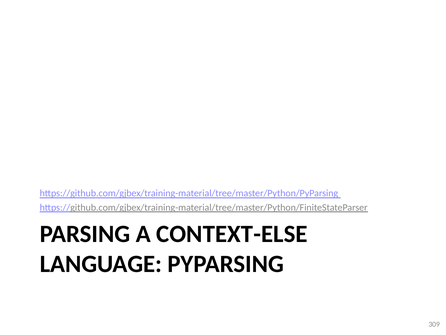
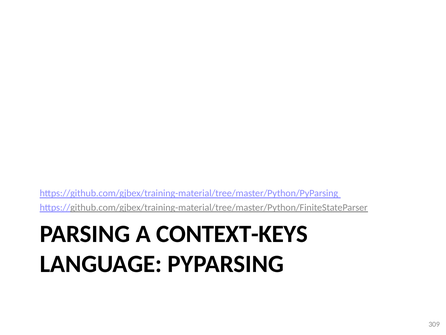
CONTEXT-ELSE: CONTEXT-ELSE -> CONTEXT-KEYS
